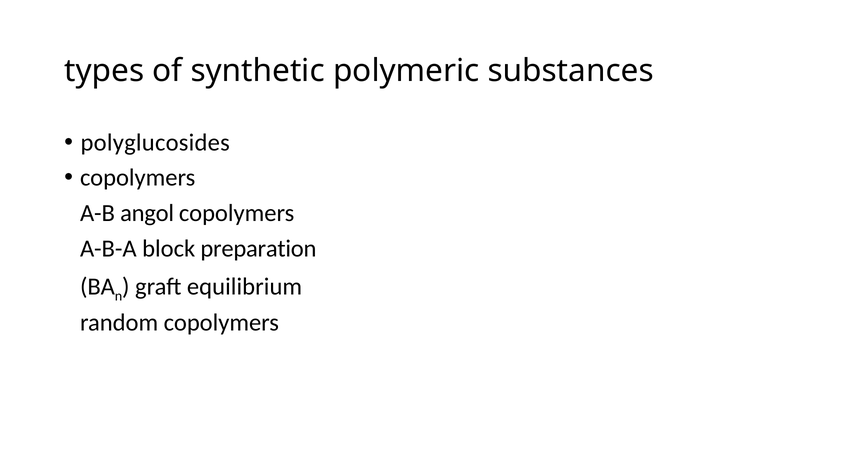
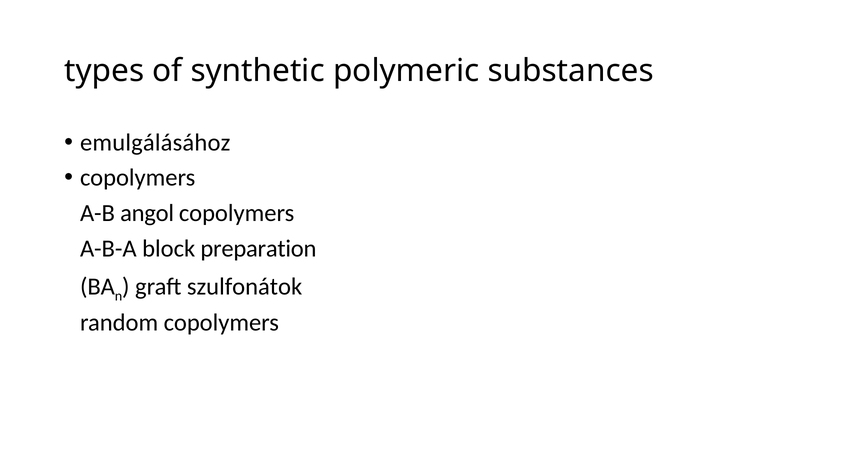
polyglucosides: polyglucosides -> emulgálásához
equilibrium: equilibrium -> szulfonátok
